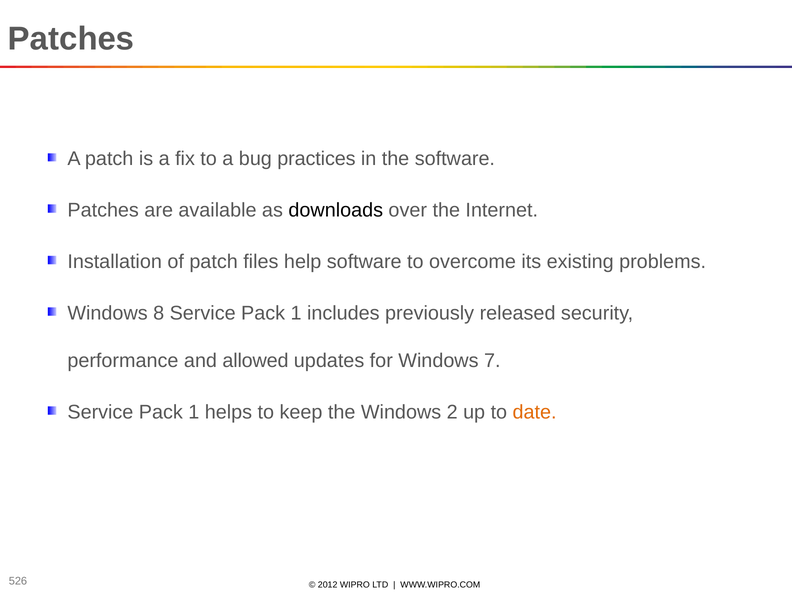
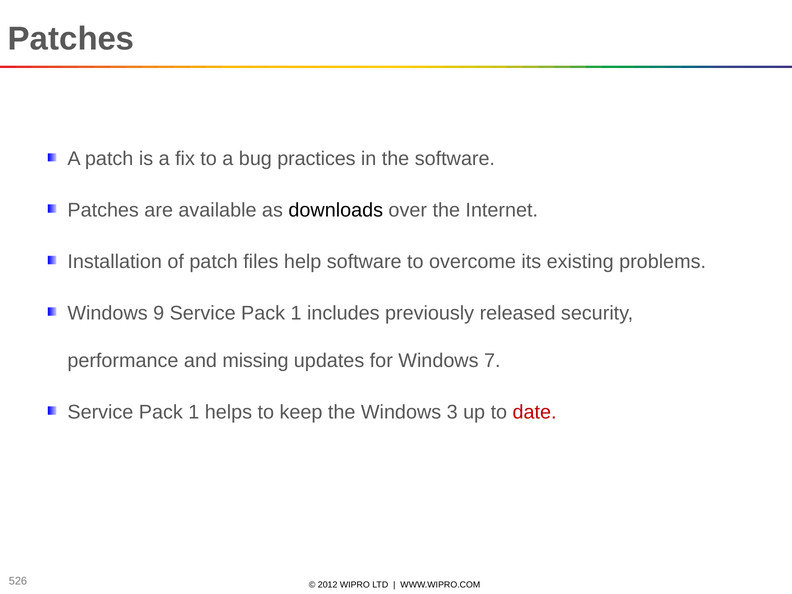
8: 8 -> 9
allowed: allowed -> missing
2: 2 -> 3
date colour: orange -> red
